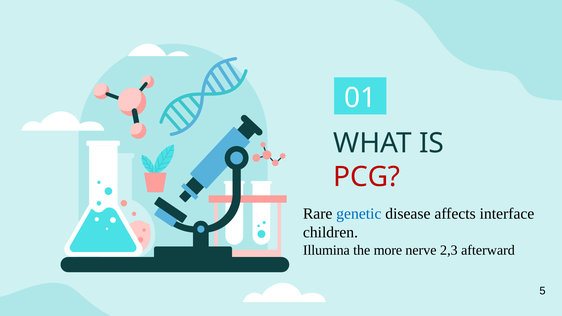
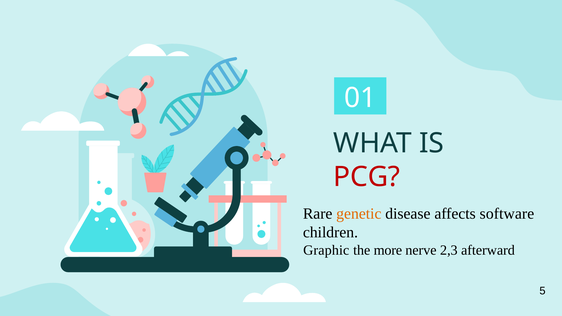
genetic colour: blue -> orange
interface: interface -> software
Illumina: Illumina -> Graphic
